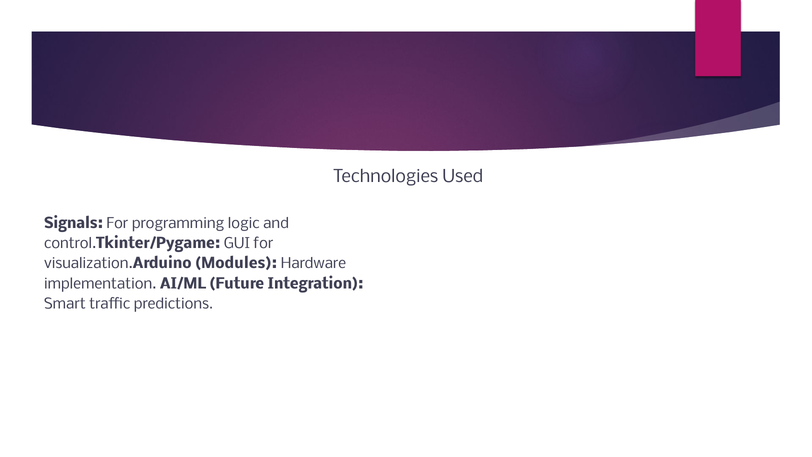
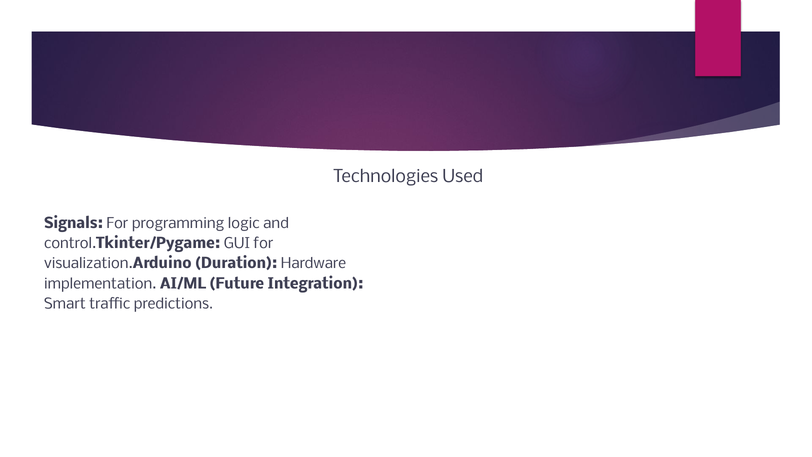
Modules: Modules -> Duration
